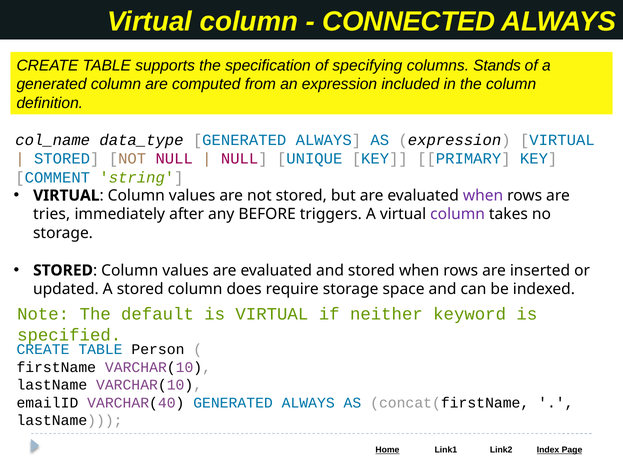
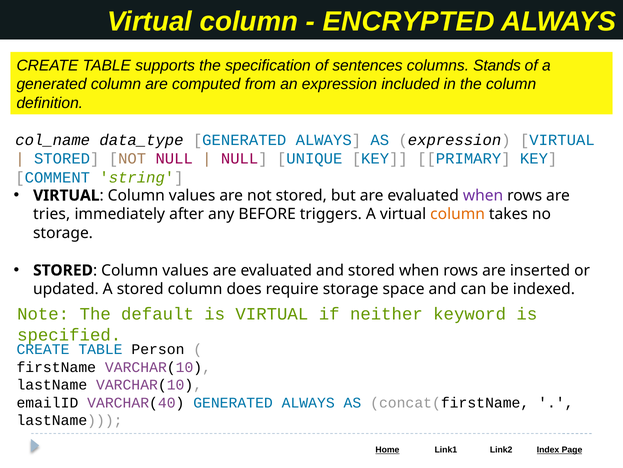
CONNECTED: CONNECTED -> ENCRYPTED
specifying: specifying -> sentences
column at (458, 214) colour: purple -> orange
